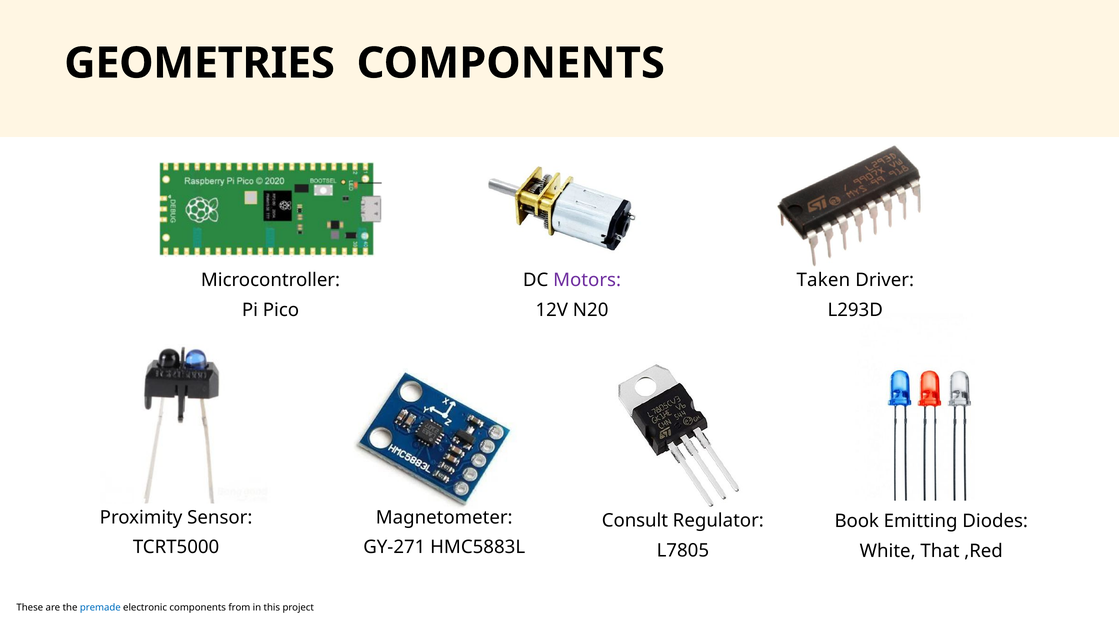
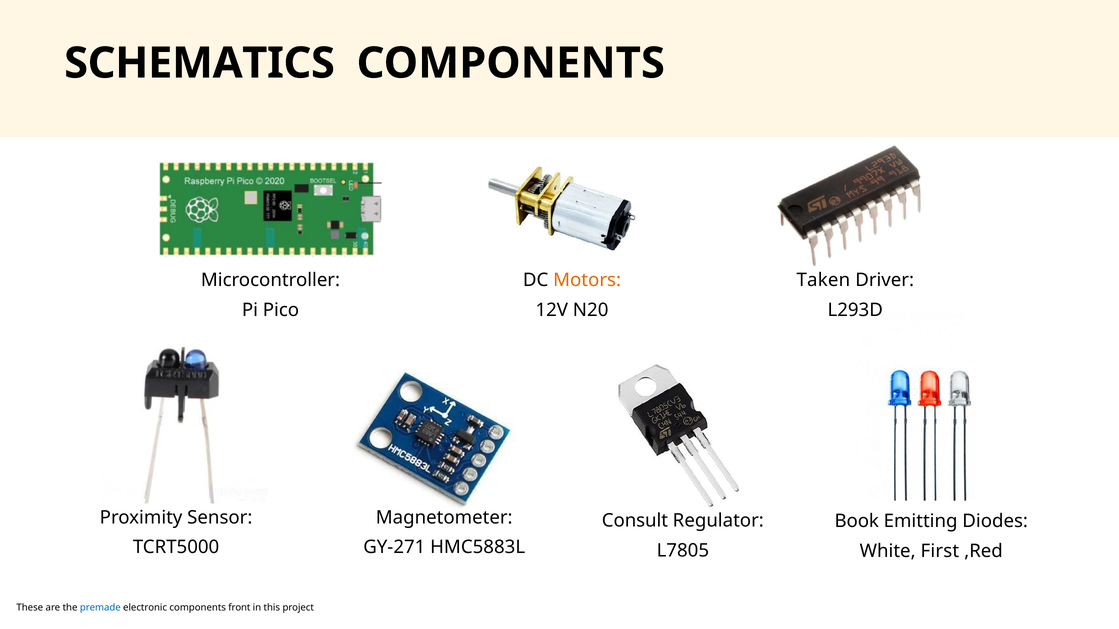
GEOMETRIES: GEOMETRIES -> SCHEMATICS
Motors colour: purple -> orange
That: That -> First
from: from -> front
